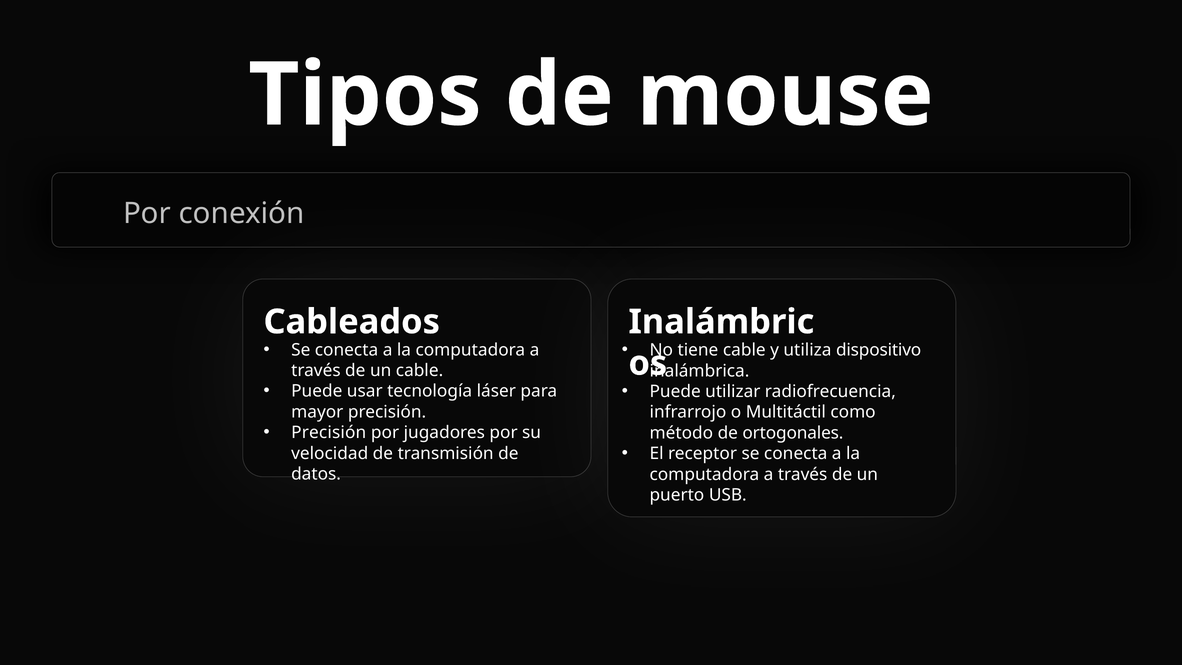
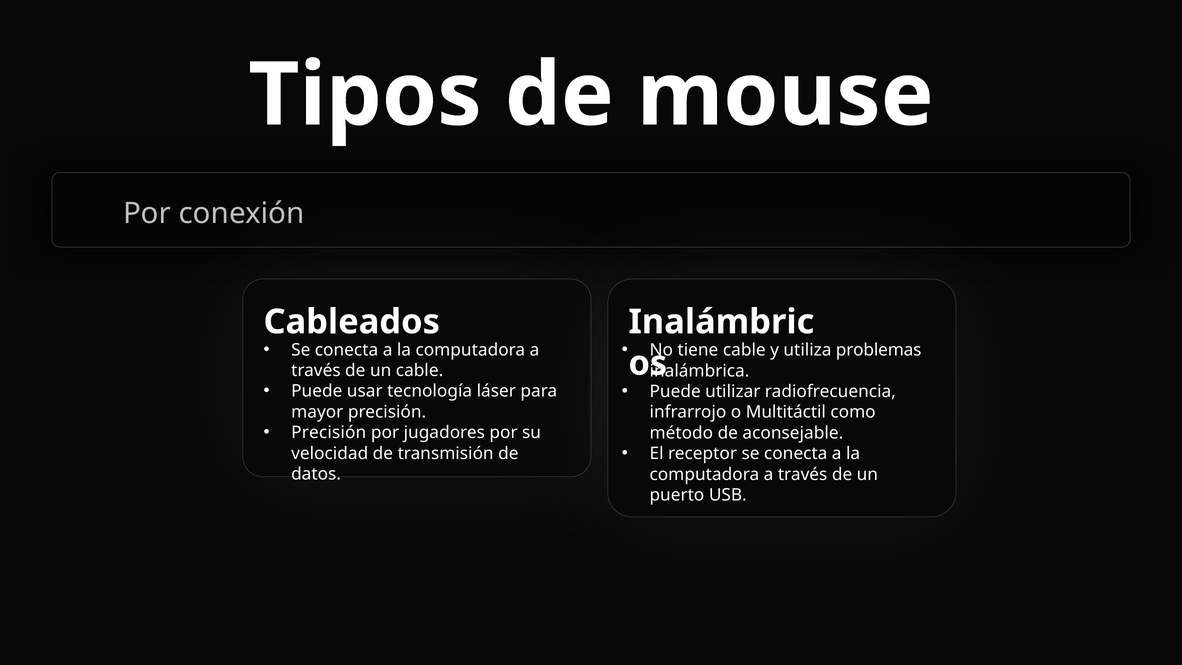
dispositivo: dispositivo -> problemas
ortogonales: ortogonales -> aconsejable
